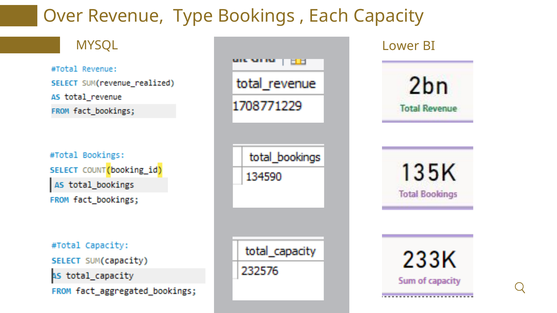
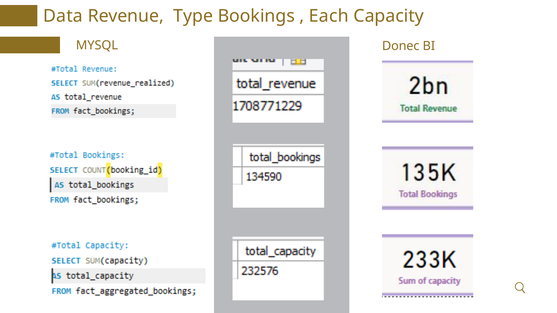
Over: Over -> Data
Lower: Lower -> Donec
